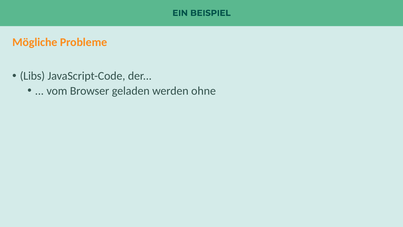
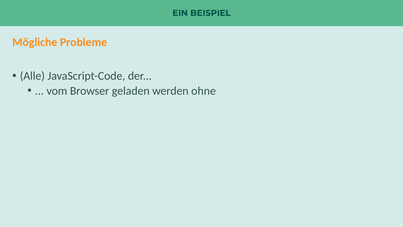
Libs: Libs -> Alle
